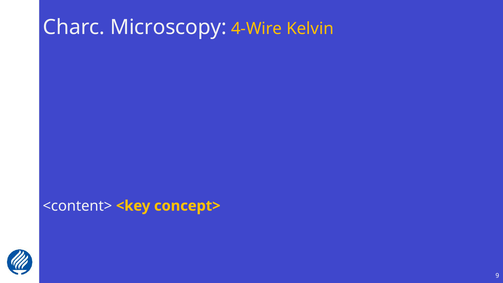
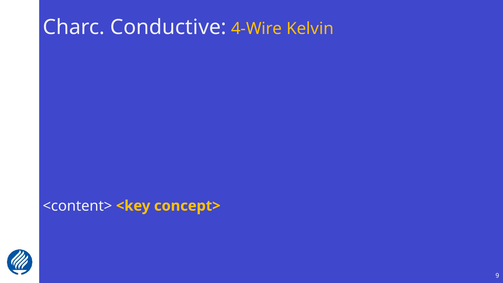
Microscopy: Microscopy -> Conductive
